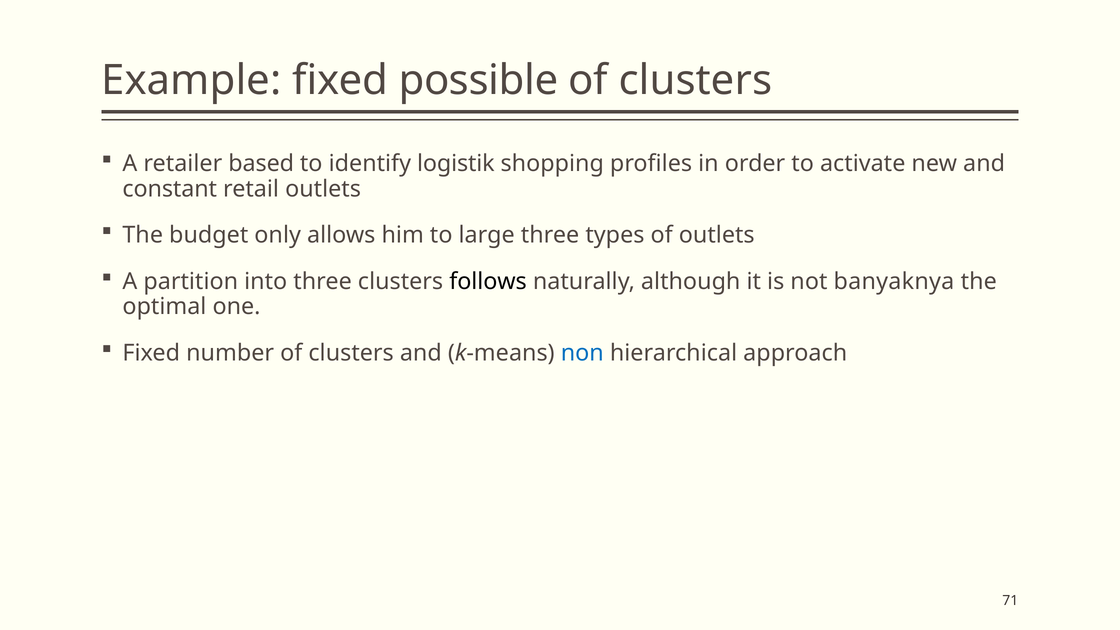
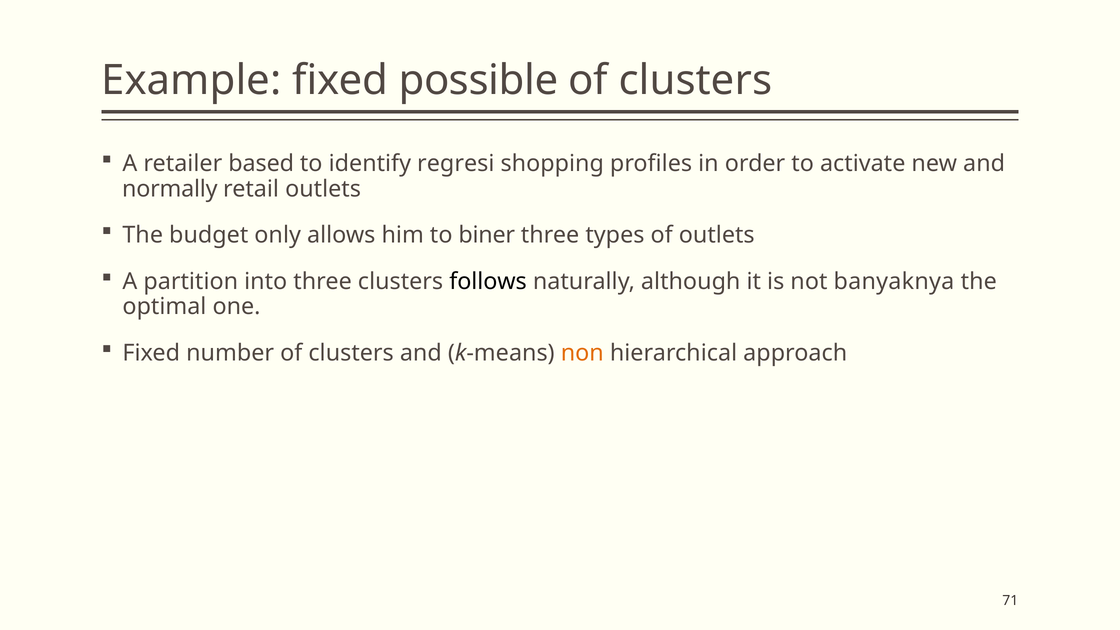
logistik: logistik -> regresi
constant: constant -> normally
large: large -> biner
non colour: blue -> orange
